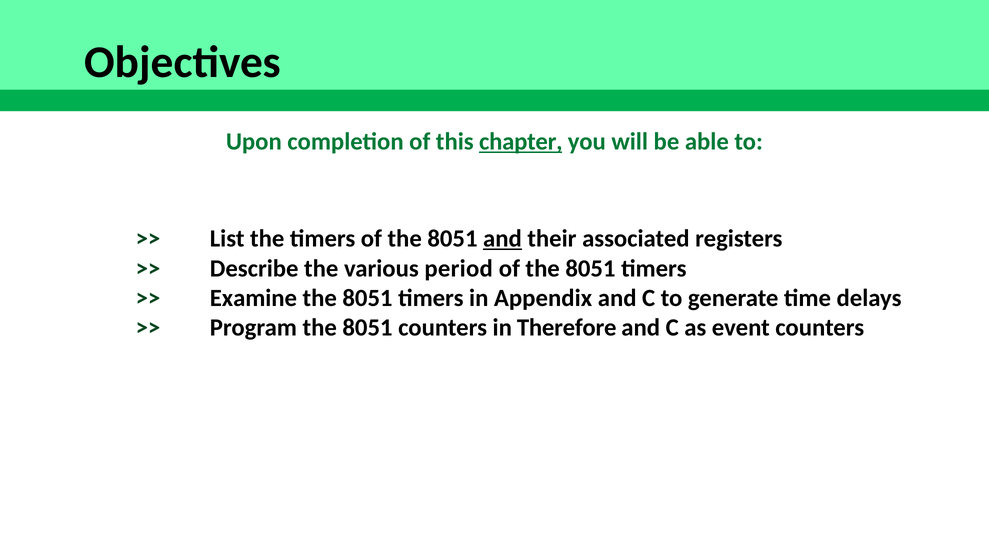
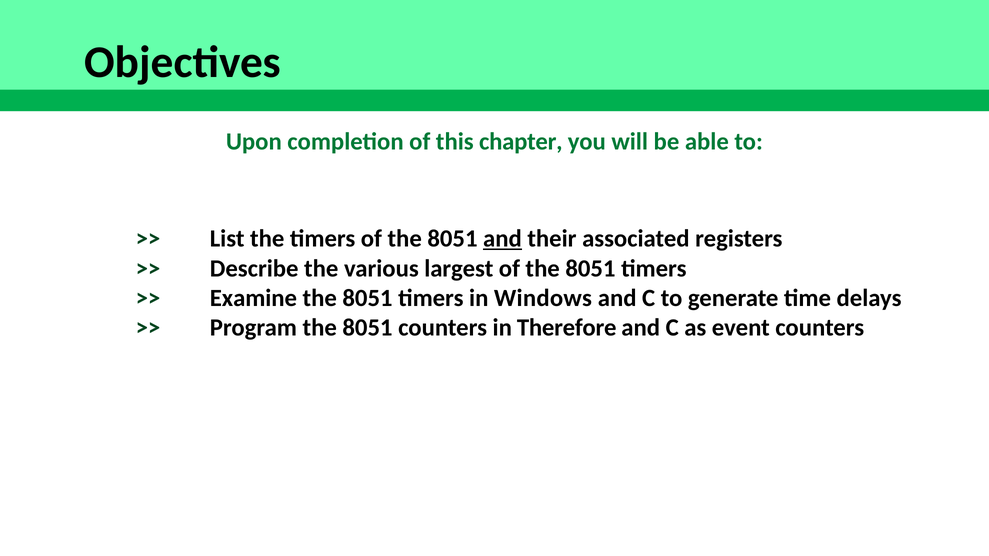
chapter underline: present -> none
period: period -> largest
Appendix: Appendix -> Windows
